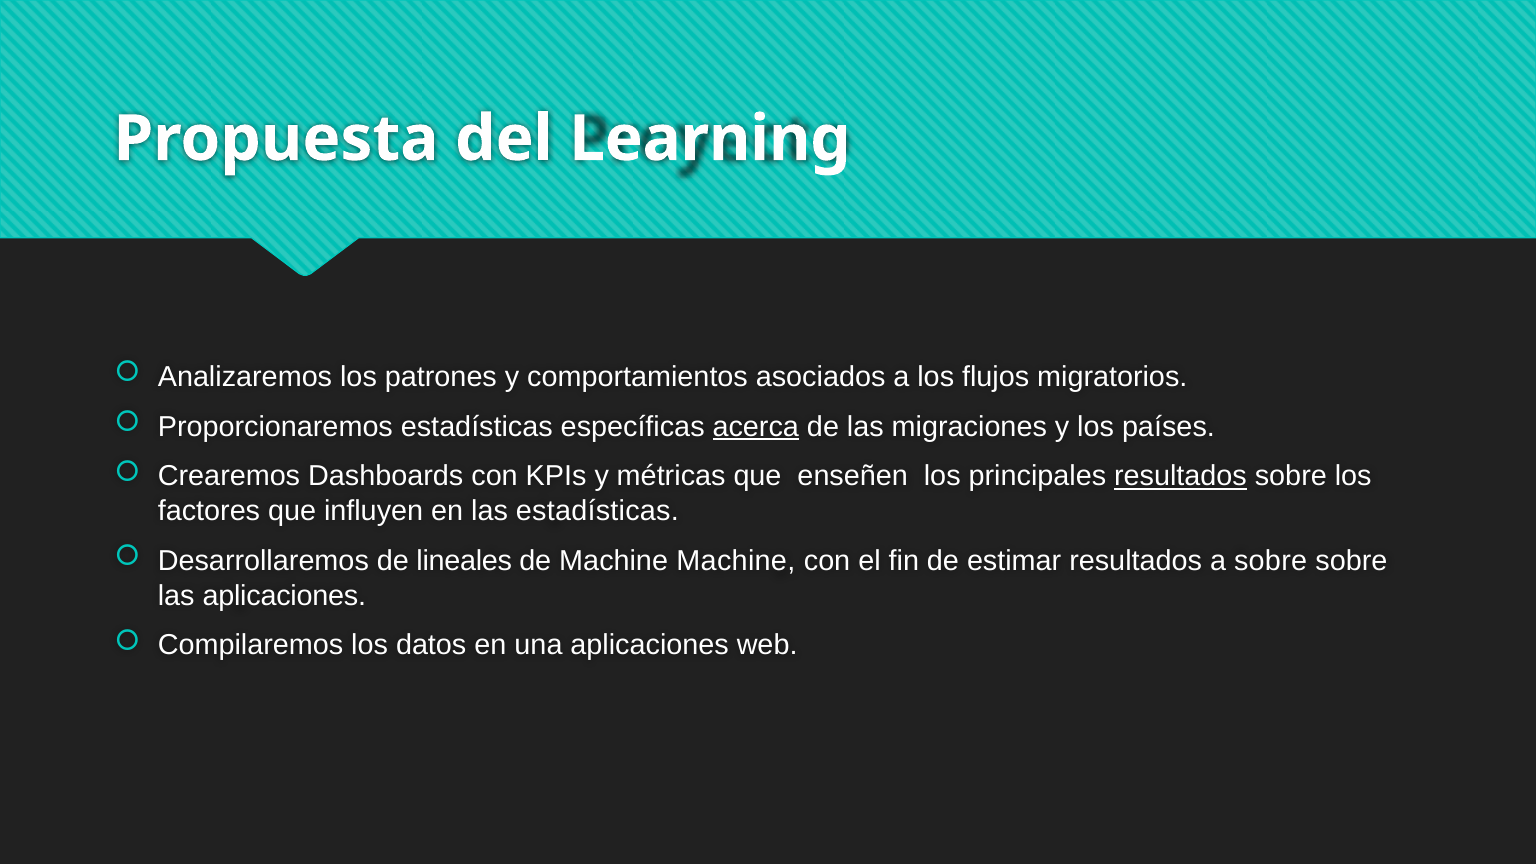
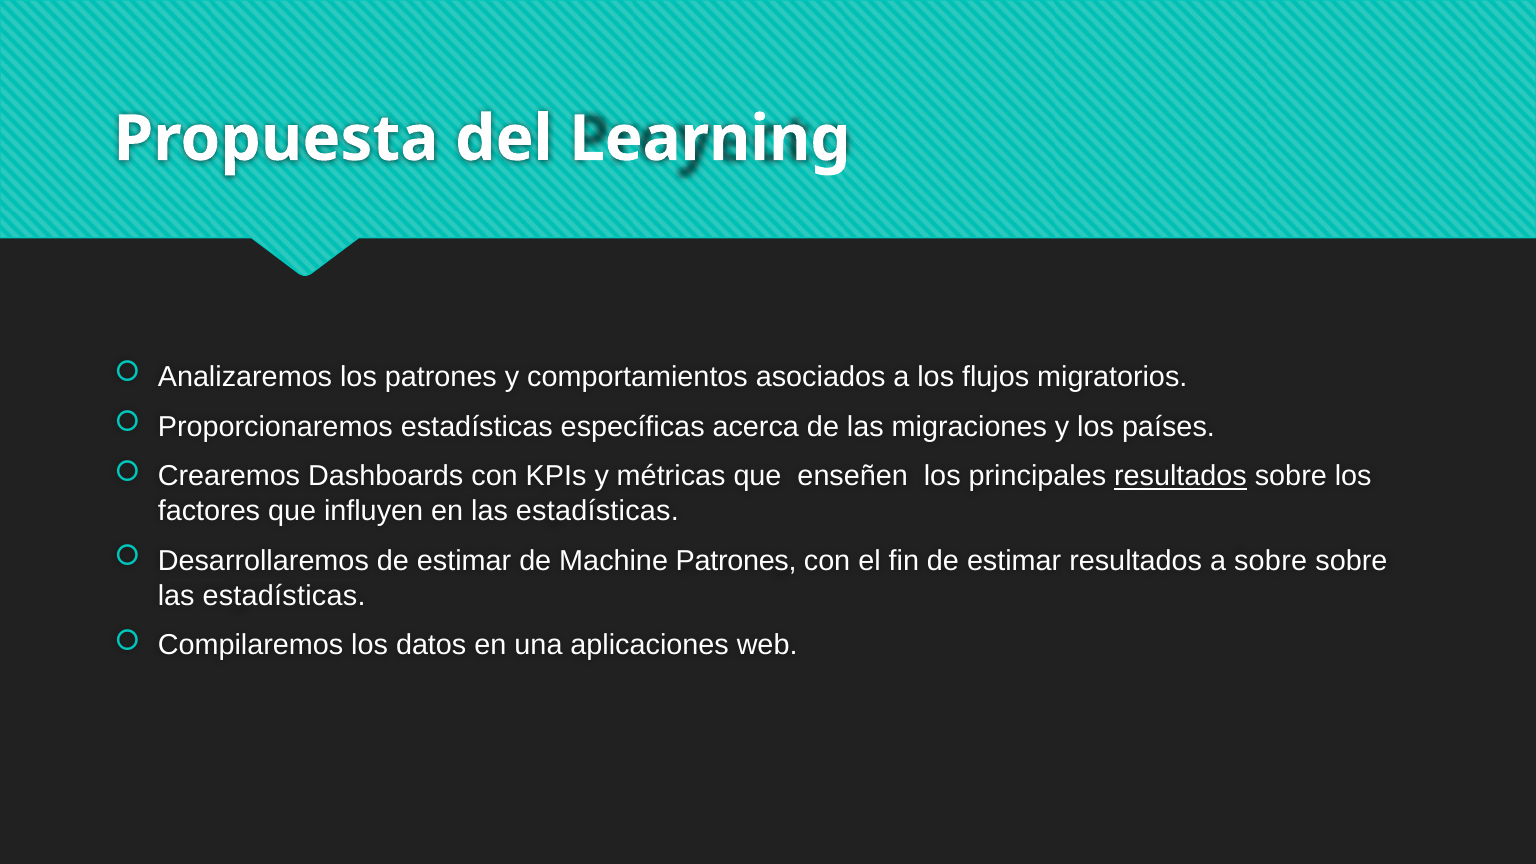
acerca underline: present -> none
Desarrollaremos de lineales: lineales -> estimar
Machine Machine: Machine -> Patrones
aplicaciones at (284, 596): aplicaciones -> estadísticas
